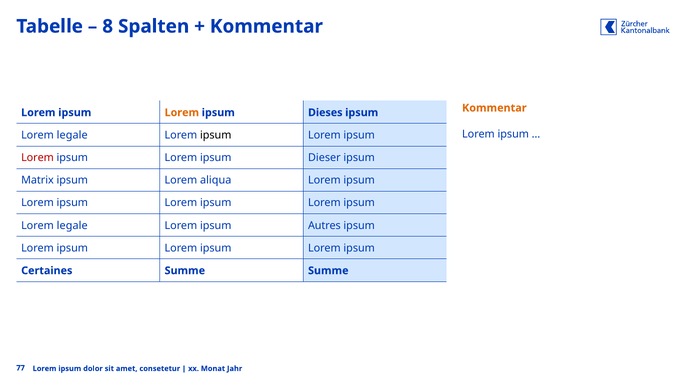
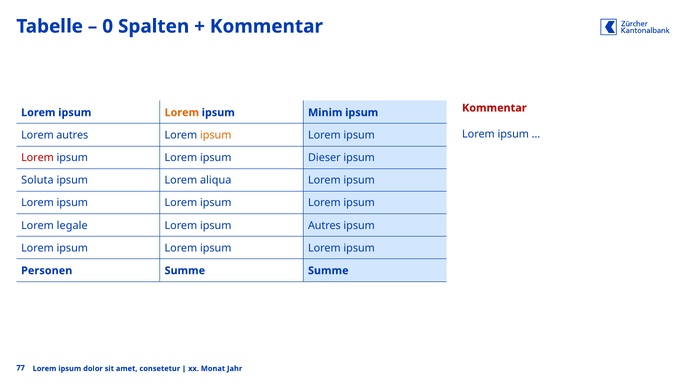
8: 8 -> 0
Kommentar at (494, 108) colour: orange -> red
Dieses: Dieses -> Minim
legale at (72, 135): legale -> autres
ipsum at (216, 135) colour: black -> orange
Matrix: Matrix -> Soluta
Certaines: Certaines -> Personen
